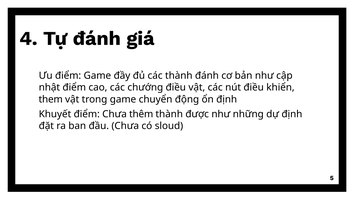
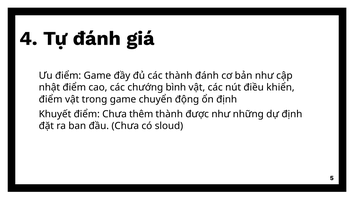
chướng điều: điều -> bình
them at (51, 99): them -> điểm
